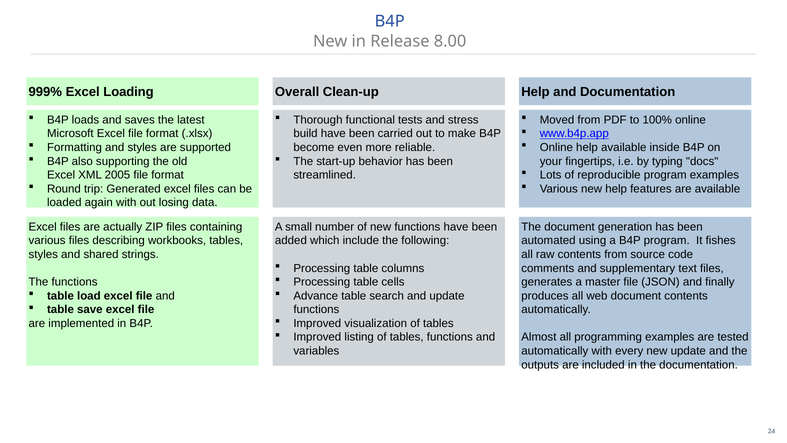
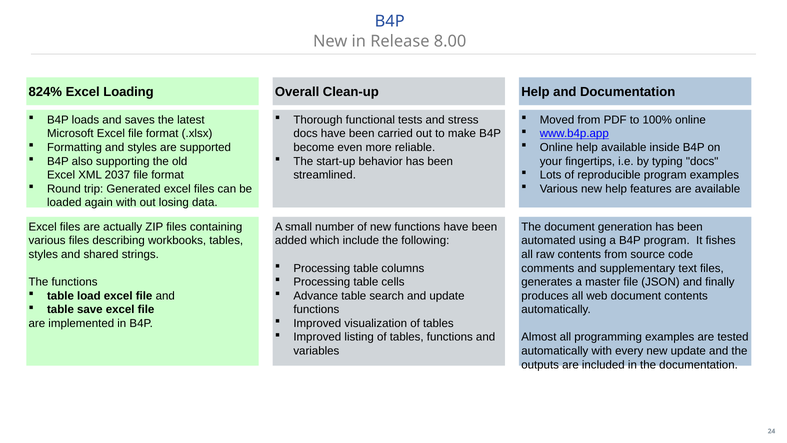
999%: 999% -> 824%
build at (306, 134): build -> docs
2005: 2005 -> 2037
